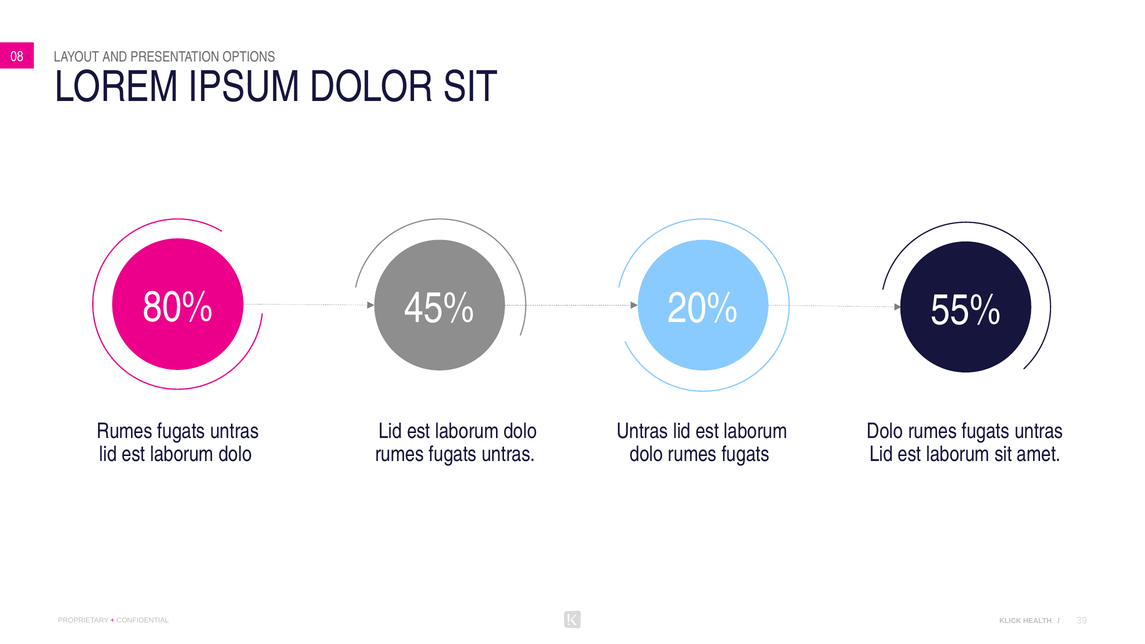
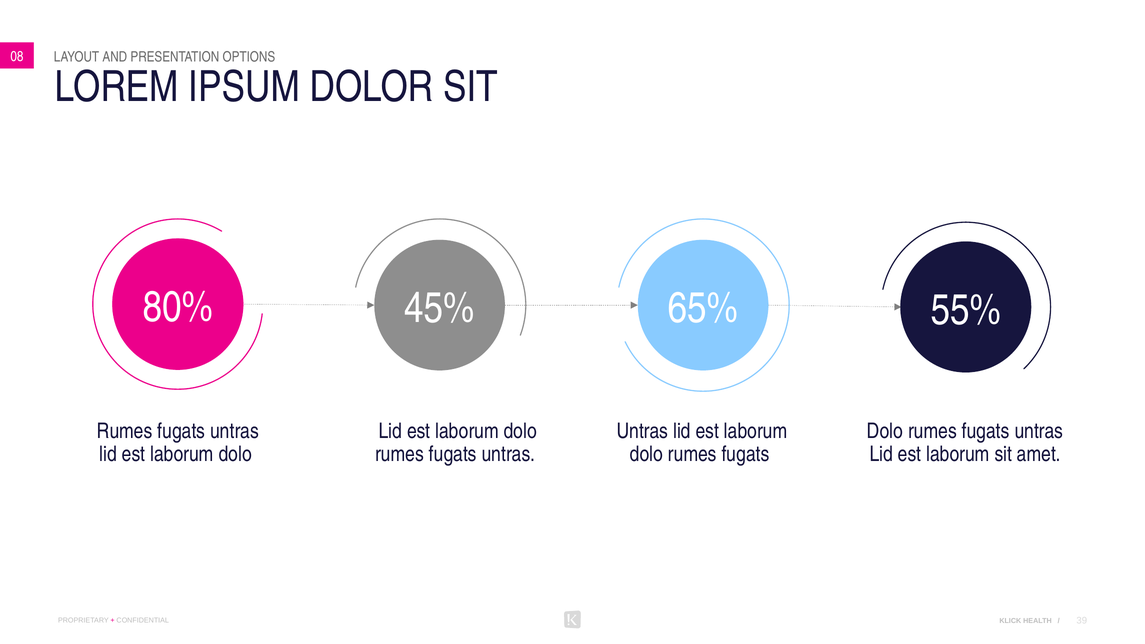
20%: 20% -> 65%
